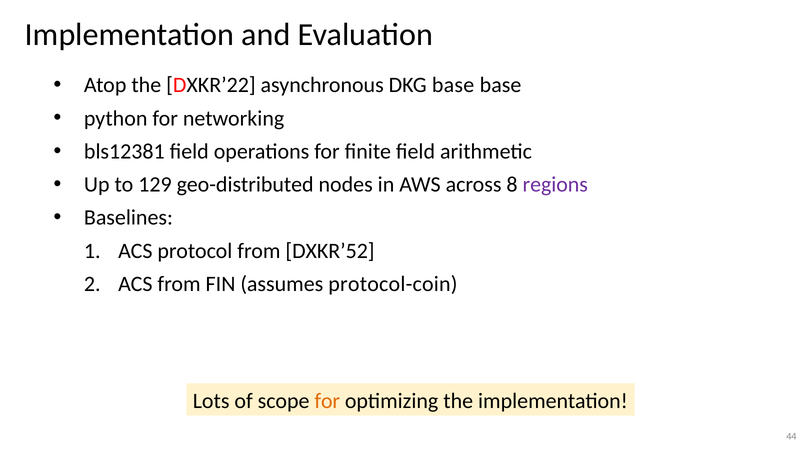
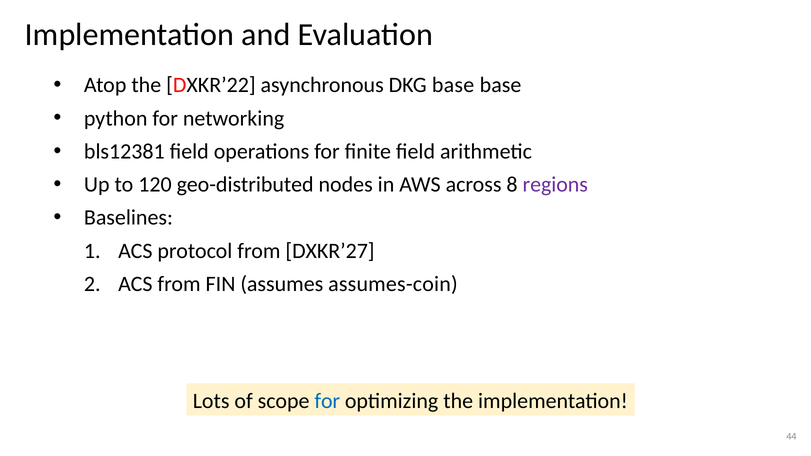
129: 129 -> 120
DXKR’52: DXKR’52 -> DXKR’27
protocol-coin: protocol-coin -> assumes-coin
for at (327, 401) colour: orange -> blue
